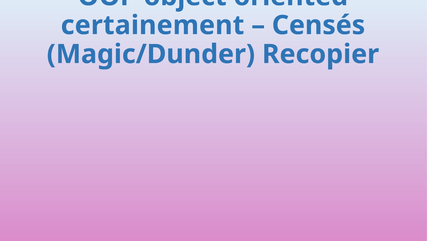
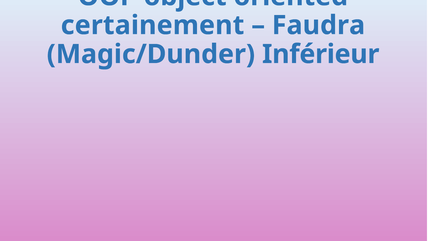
Censés: Censés -> Faudra
Recopier: Recopier -> Inférieur
